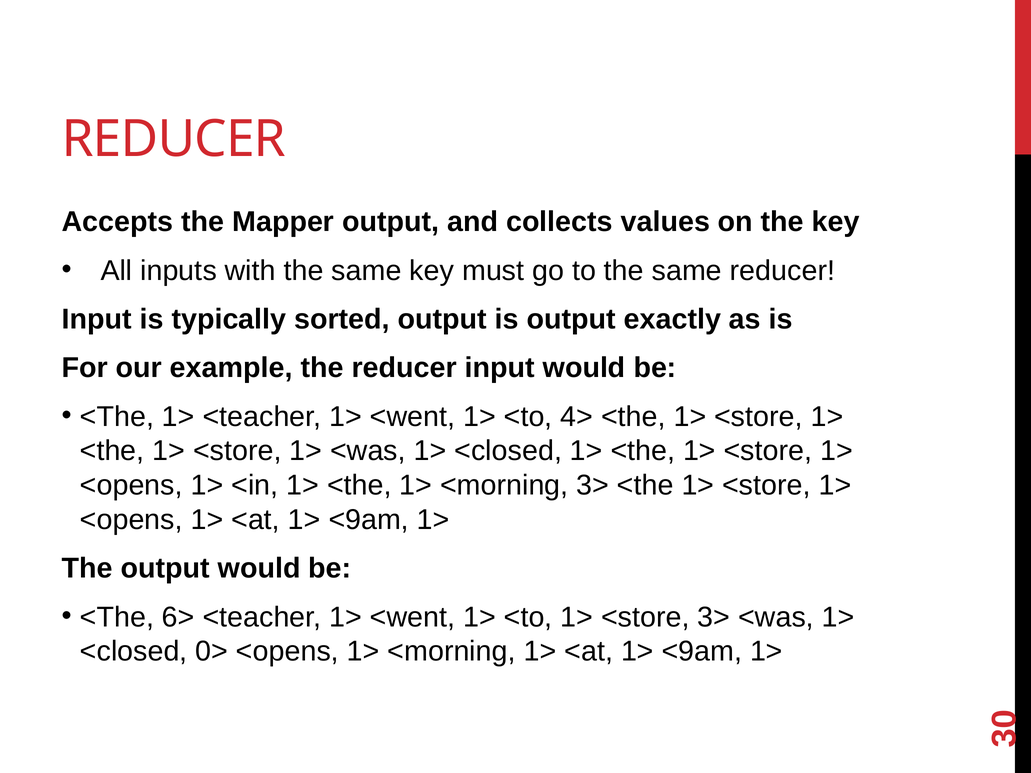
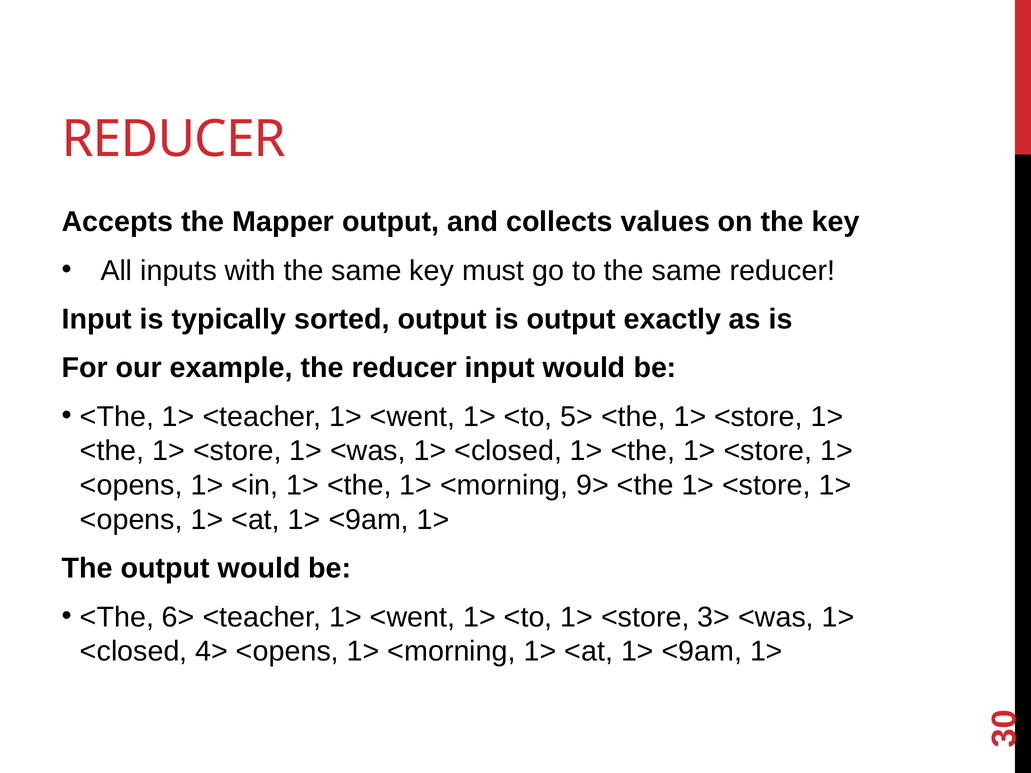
4>: 4> -> 5>
<morning 3>: 3> -> 9>
0>: 0> -> 4>
